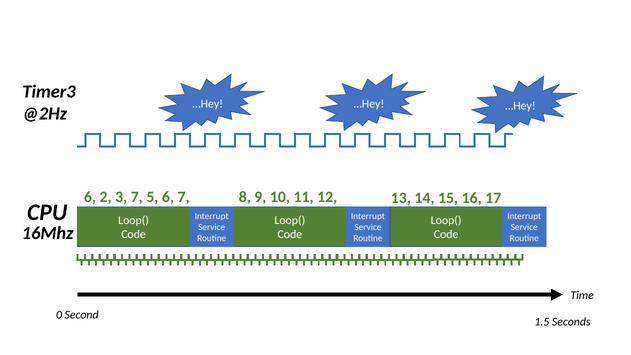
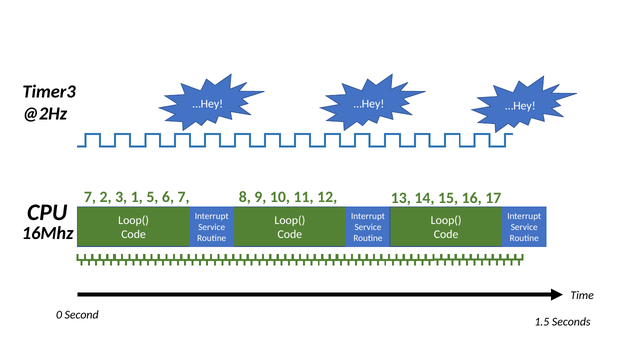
6 at (90, 197): 6 -> 7
3 7: 7 -> 1
